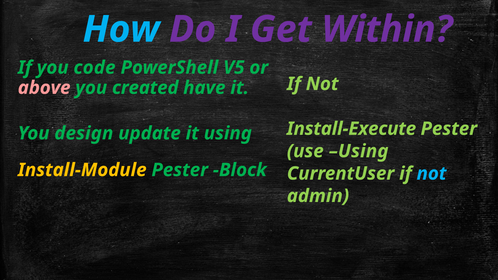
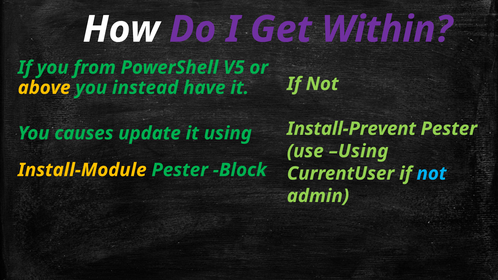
How colour: light blue -> white
code: code -> from
above colour: pink -> yellow
created: created -> instead
Install-Execute: Install-Execute -> Install-Prevent
design: design -> causes
